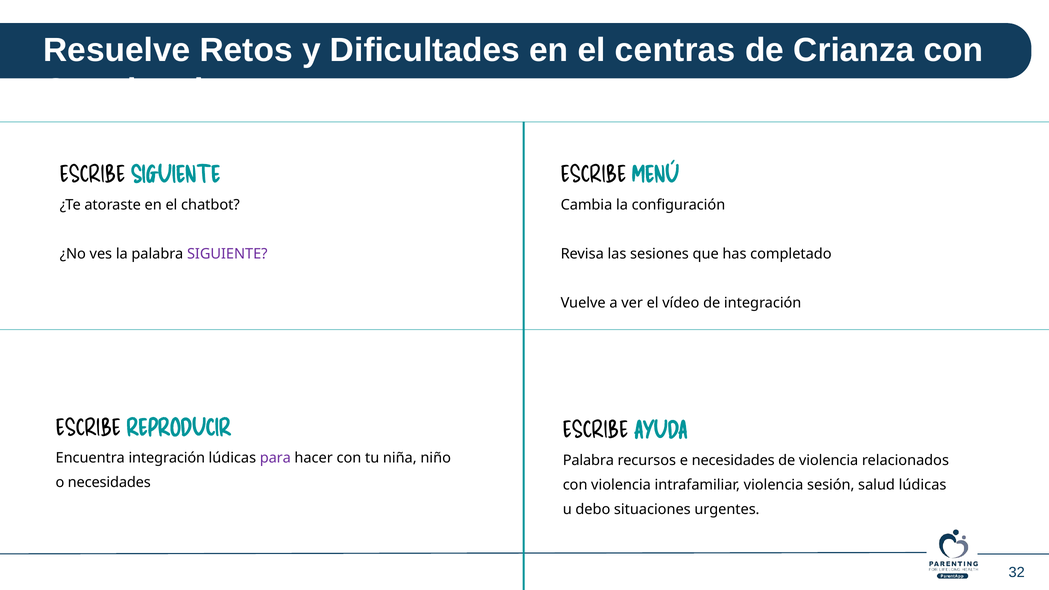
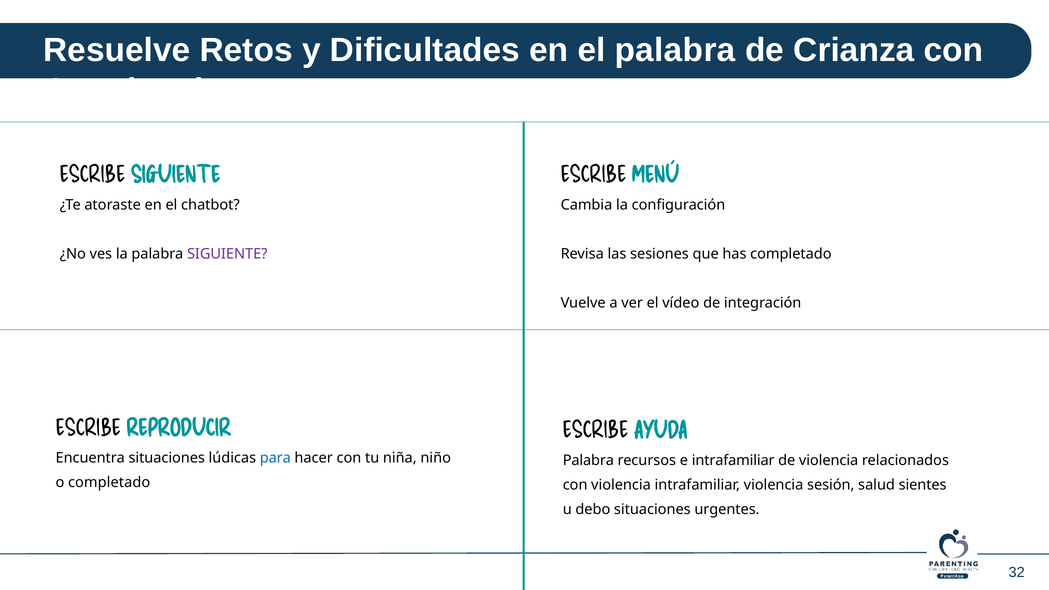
el centras: centras -> palabra
Encuentra integración: integración -> situaciones
para colour: purple -> blue
e necesidades: necesidades -> intrafamiliar
o necesidades: necesidades -> completado
salud lúdicas: lúdicas -> sientes
